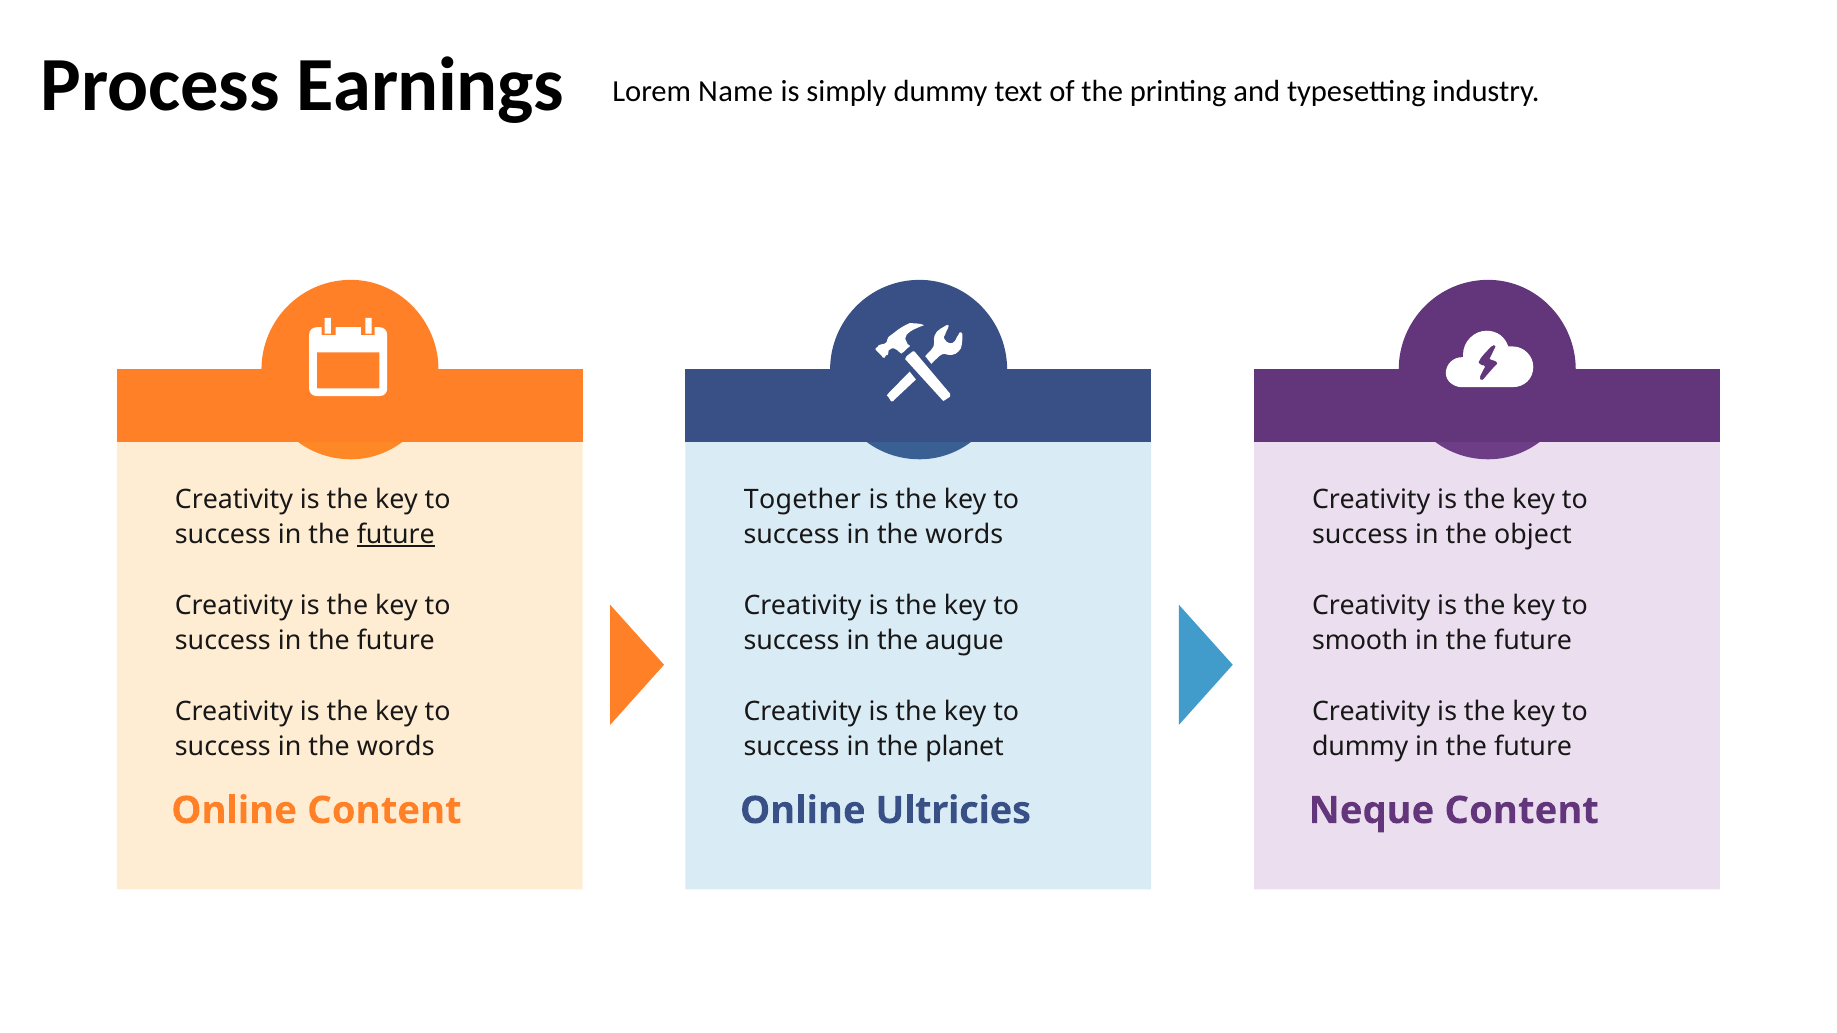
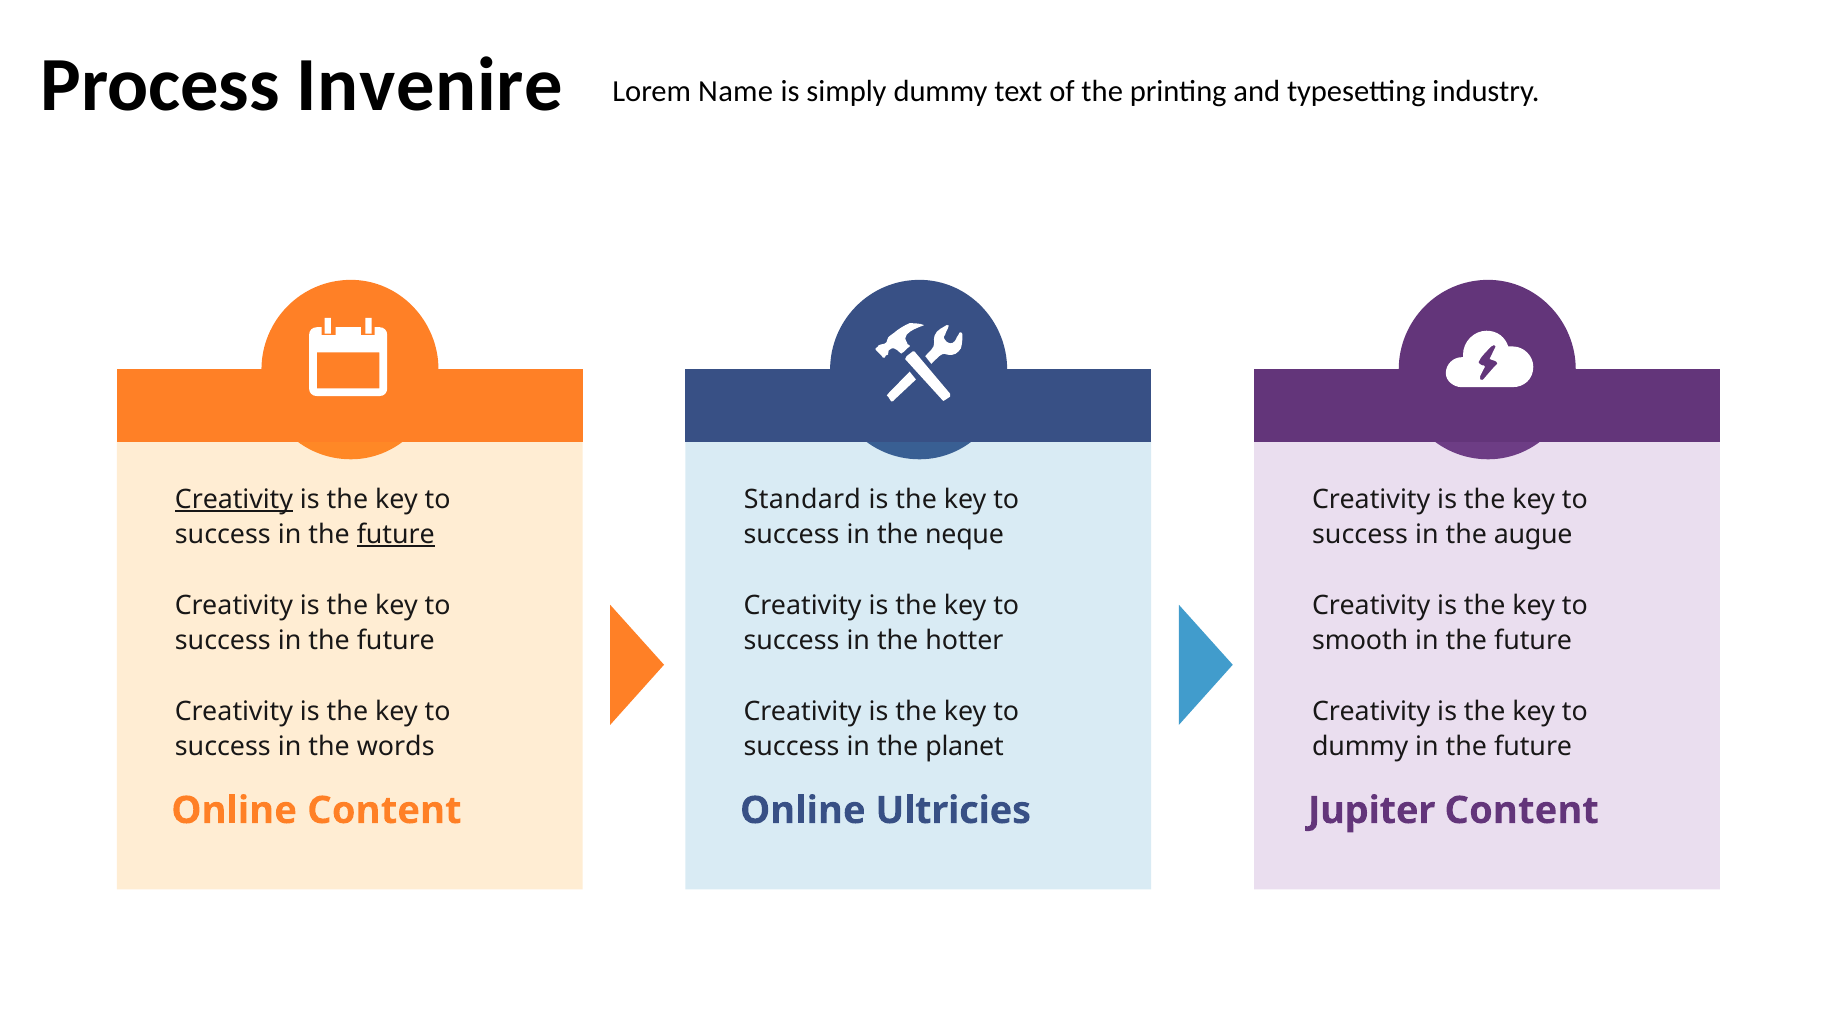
Earnings: Earnings -> Invenire
Creativity at (234, 499) underline: none -> present
Together: Together -> Standard
words at (964, 535): words -> neque
object: object -> augue
augue: augue -> hotter
Neque: Neque -> Jupiter
